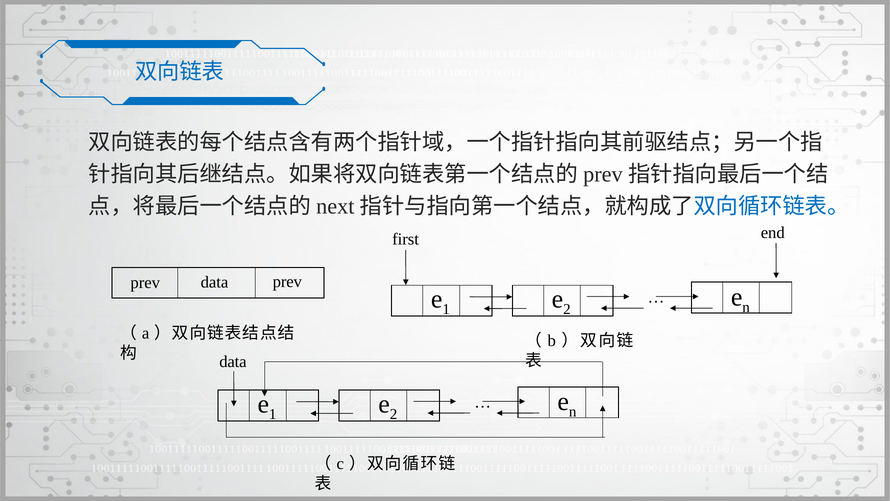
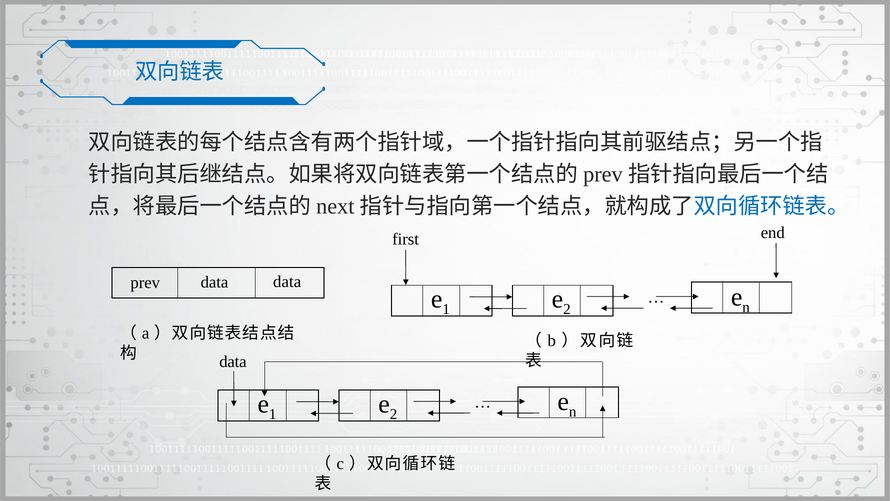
data prev: prev -> data
